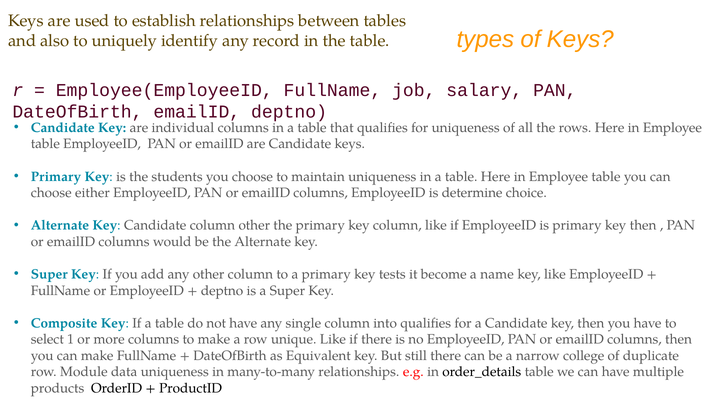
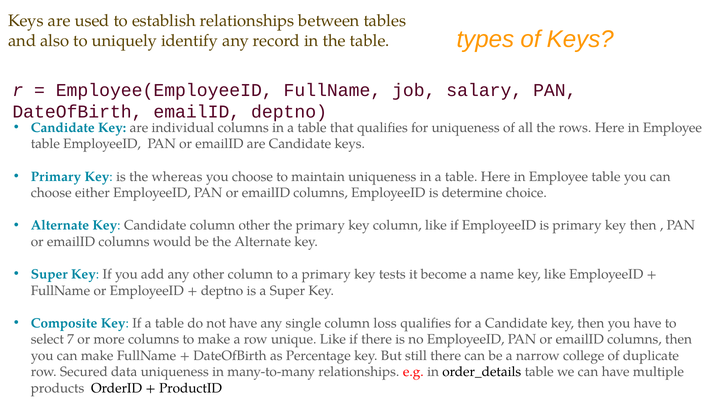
students: students -> whereas
into: into -> loss
1: 1 -> 7
Equivalent: Equivalent -> Percentage
Module: Module -> Secured
